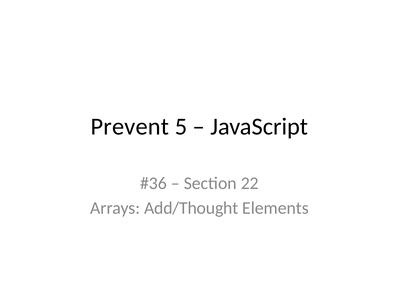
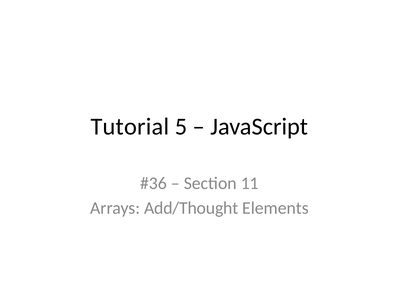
Prevent: Prevent -> Tutorial
22: 22 -> 11
